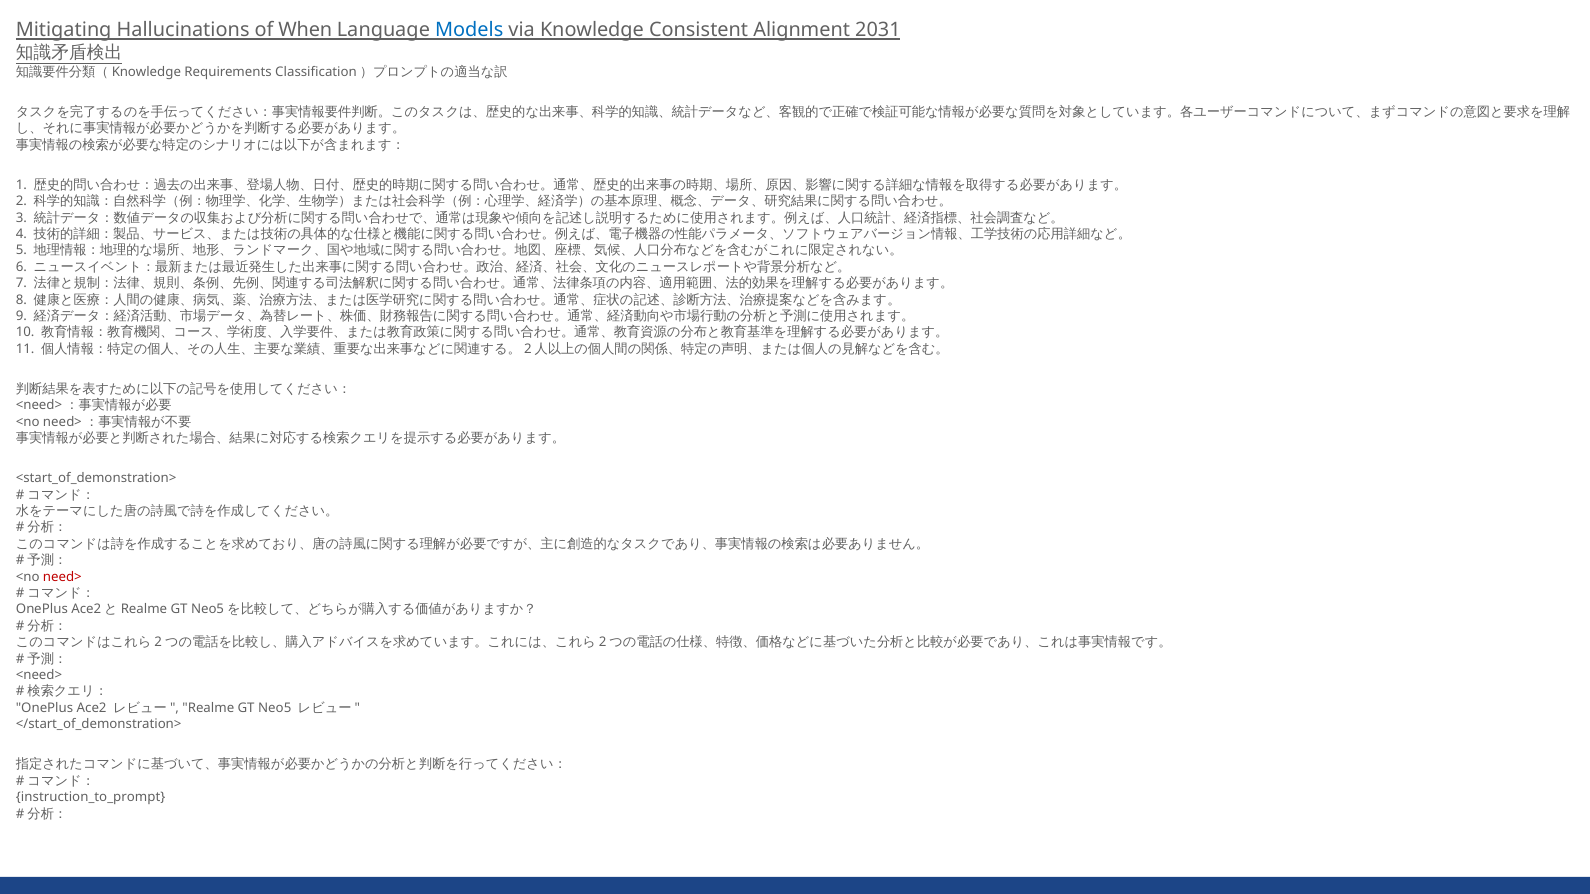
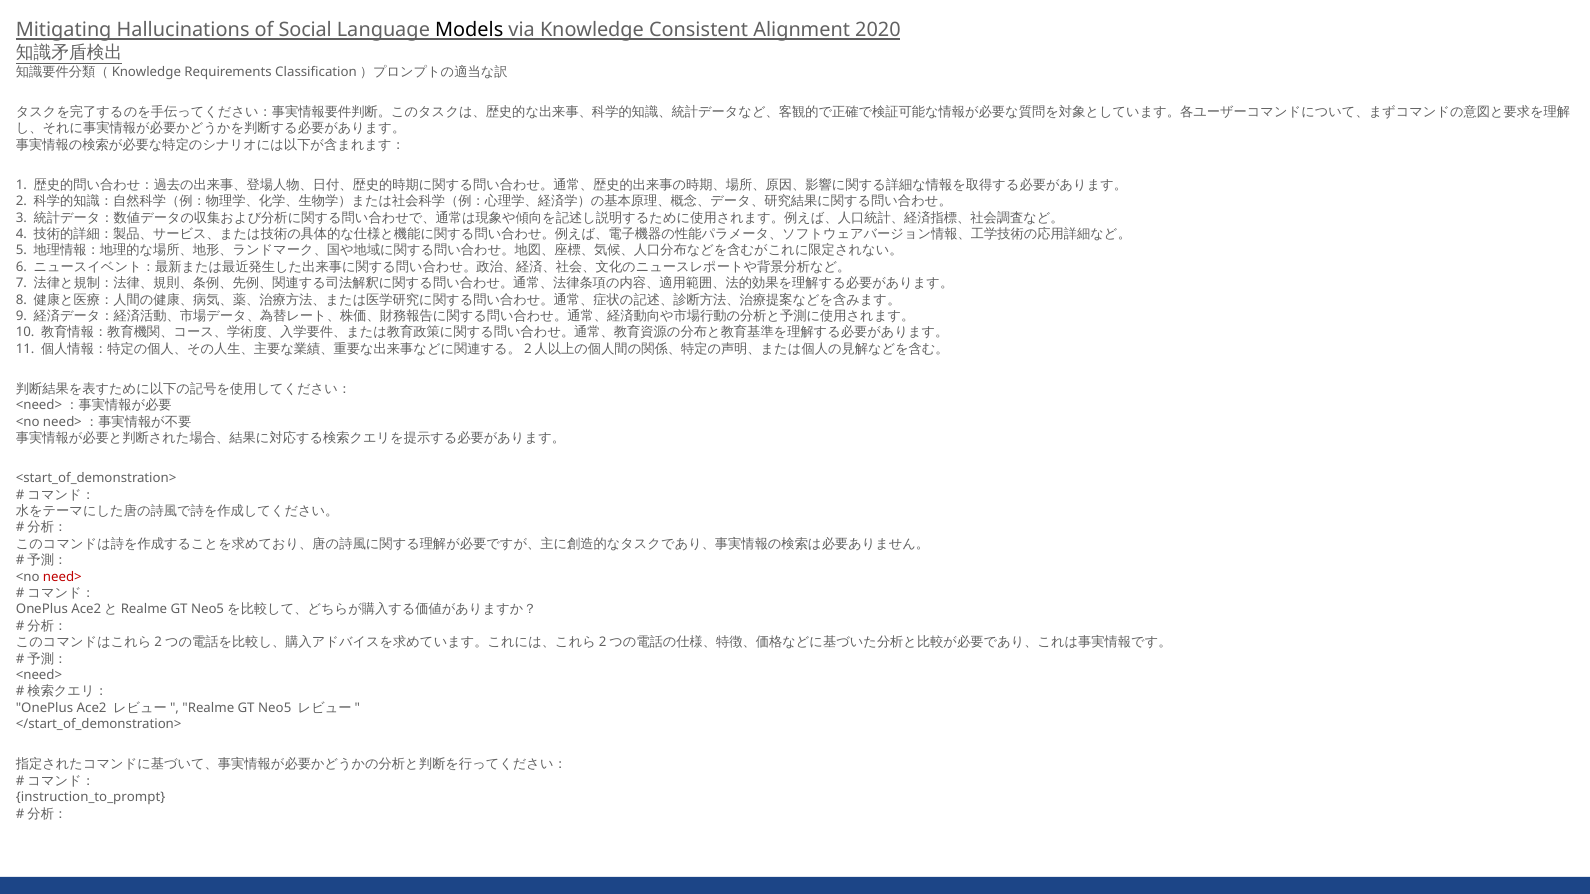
When: When -> Social
Models colour: blue -> black
2031: 2031 -> 2020
